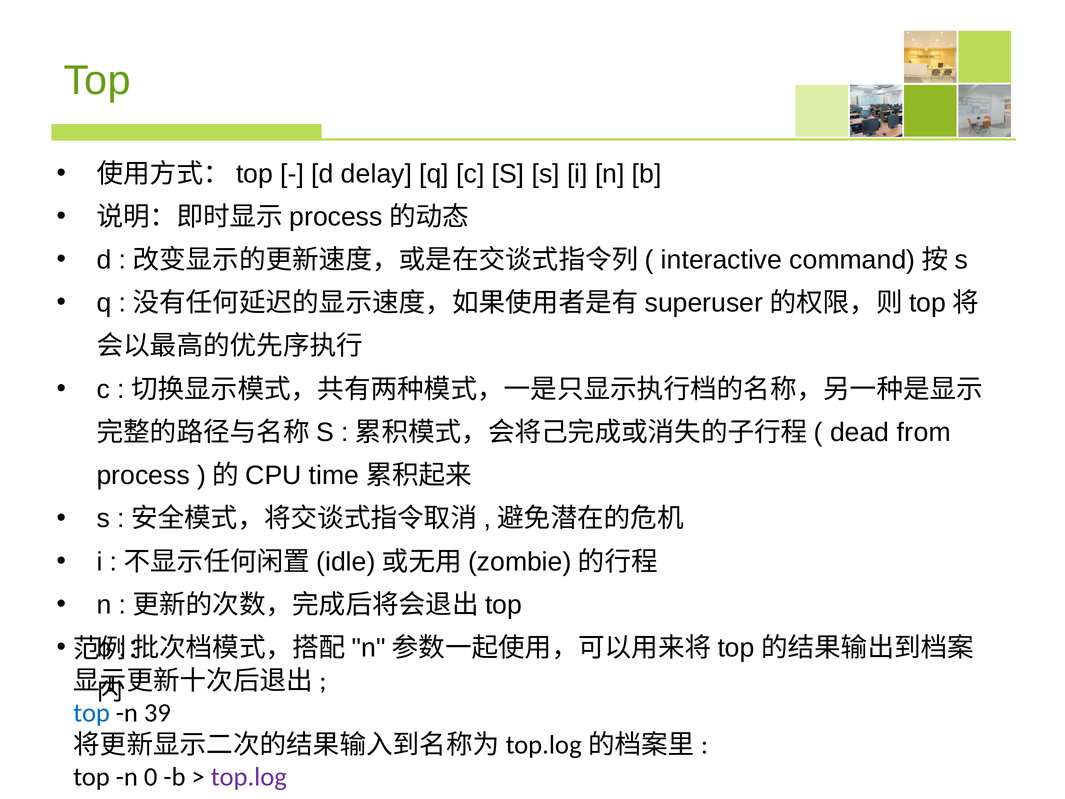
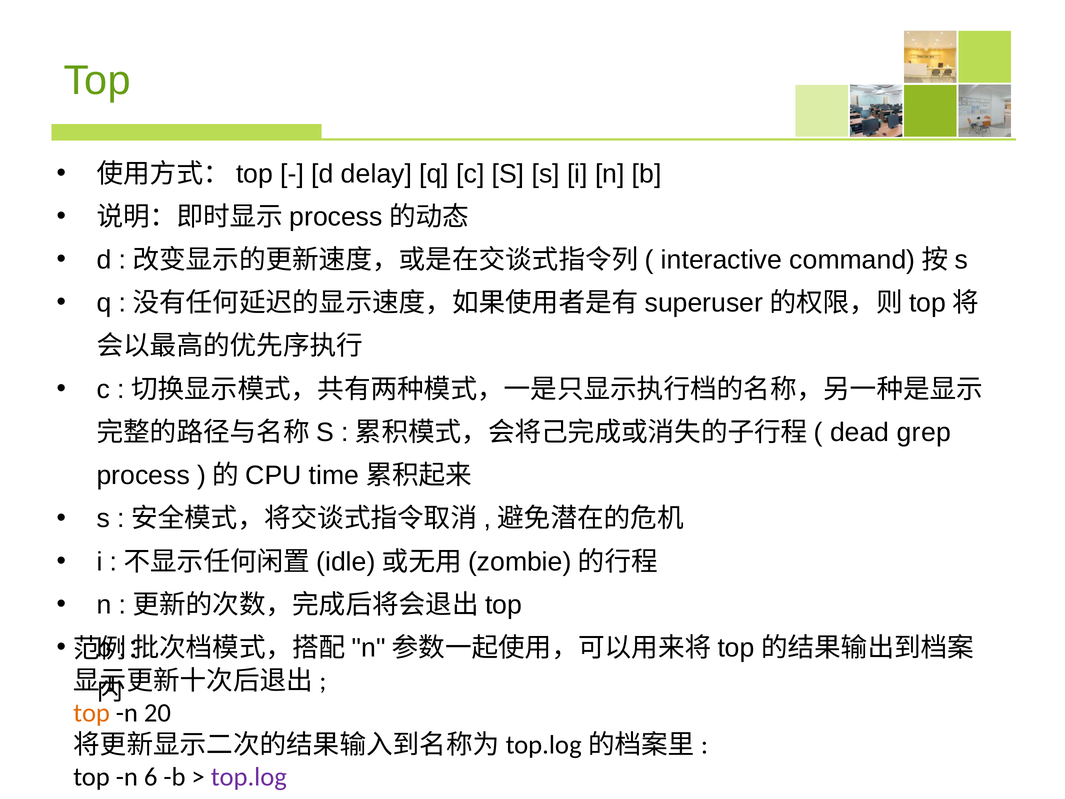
from: from -> grep
top at (92, 713) colour: blue -> orange
39: 39 -> 20
0: 0 -> 6
